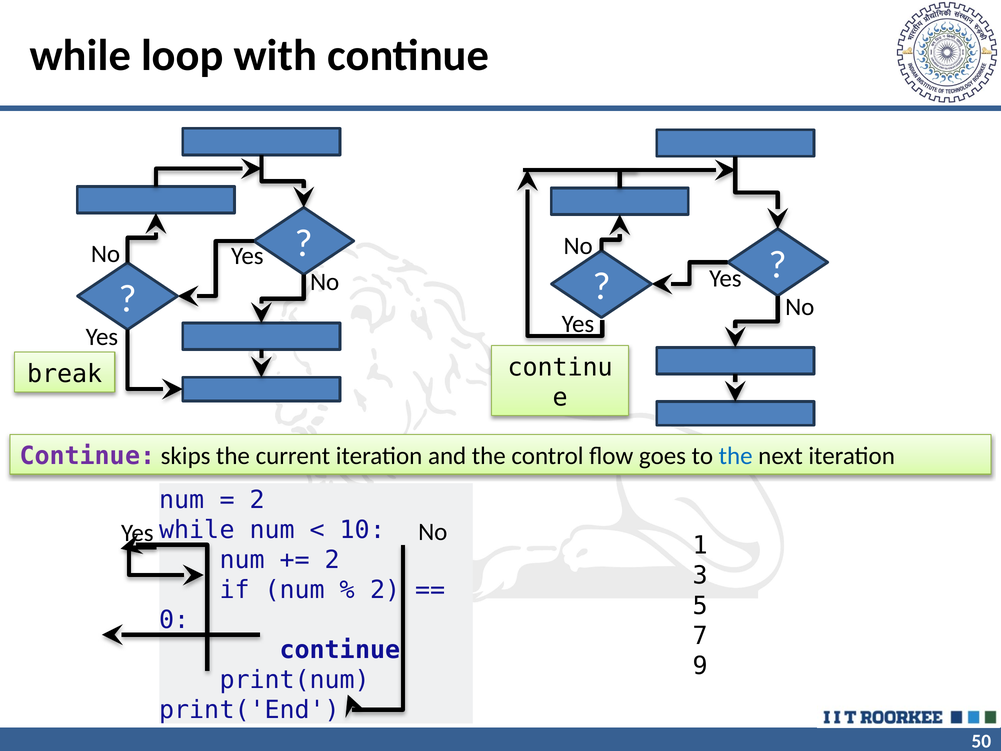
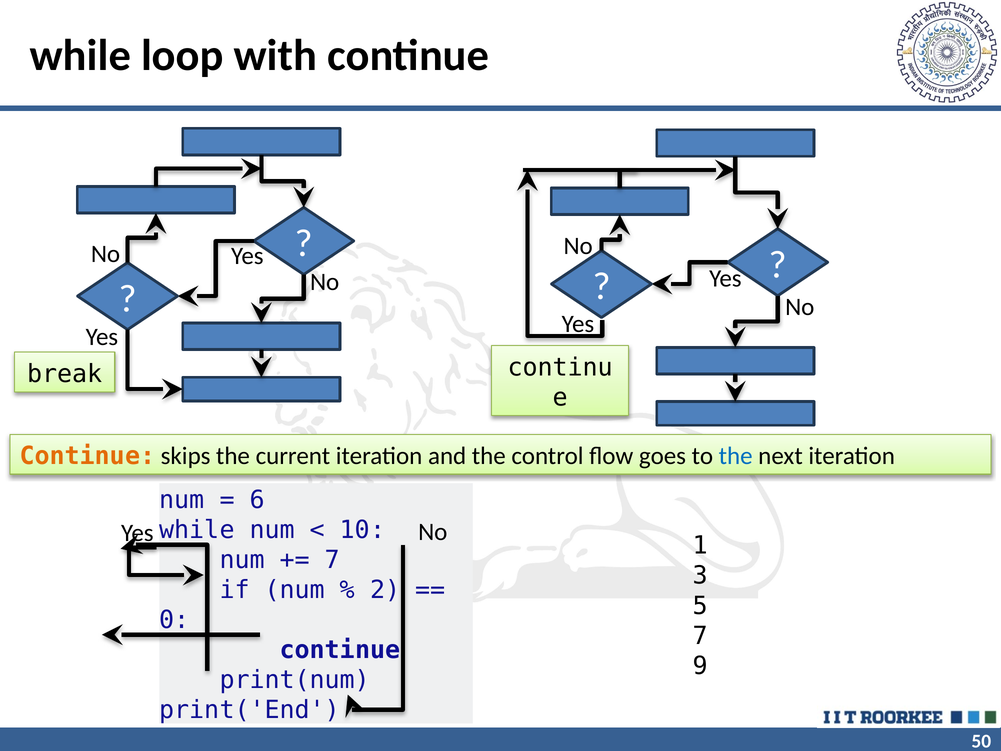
Continue at (87, 456) colour: purple -> orange
2 at (257, 500): 2 -> 6
2 at (332, 560): 2 -> 7
